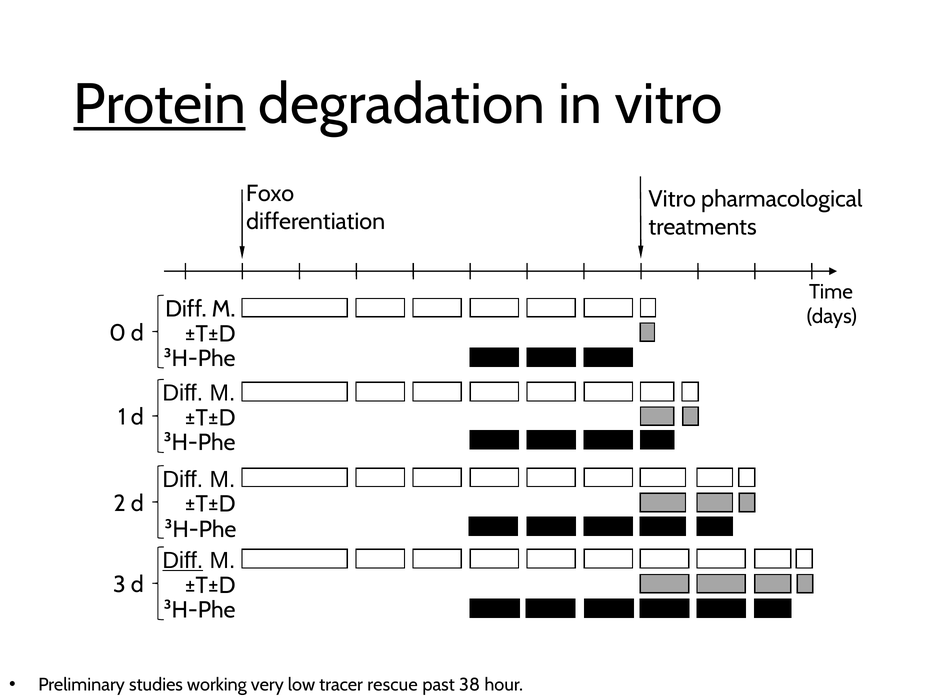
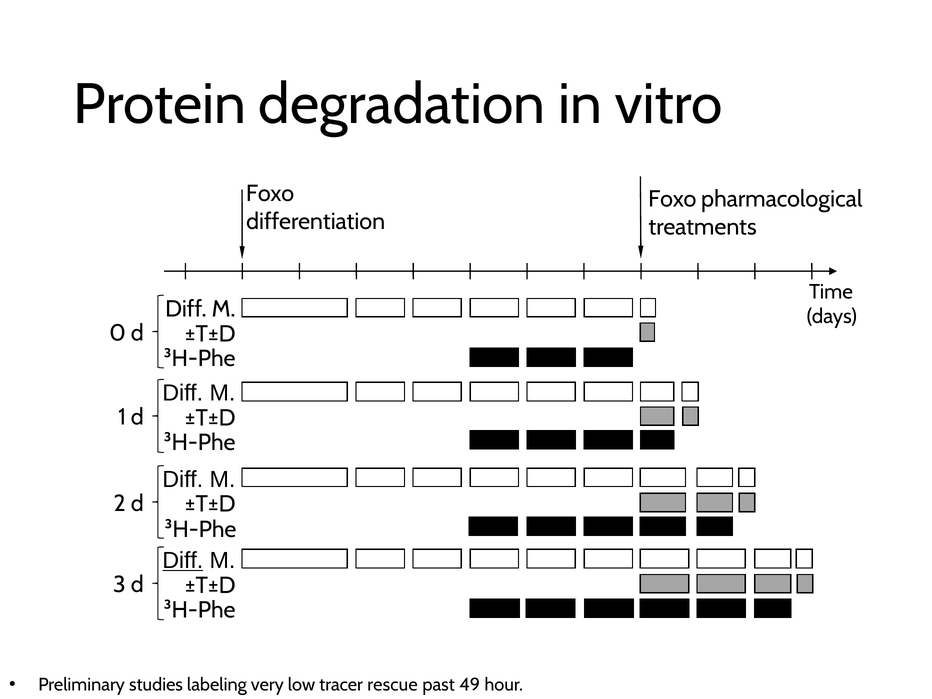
Protein underline: present -> none
Vitro at (672, 199): Vitro -> Foxo
working: working -> labeling
38: 38 -> 49
